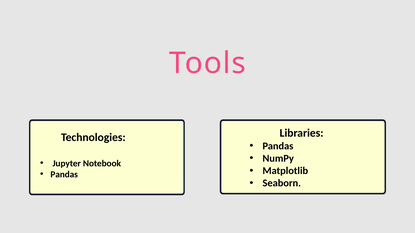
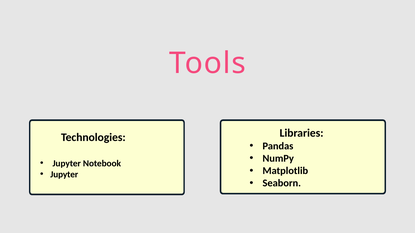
Pandas at (64, 175): Pandas -> Jupyter
